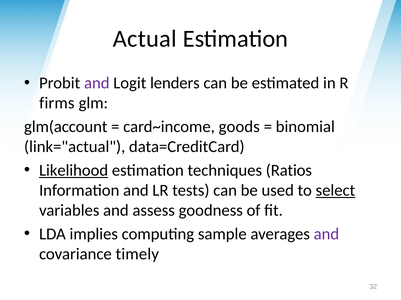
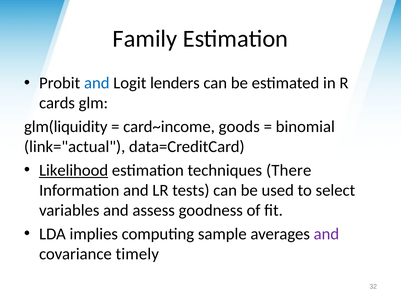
Actual: Actual -> Family
and at (97, 83) colour: purple -> blue
firms: firms -> cards
glm(account: glm(account -> glm(liquidity
Ratios: Ratios -> There
select underline: present -> none
